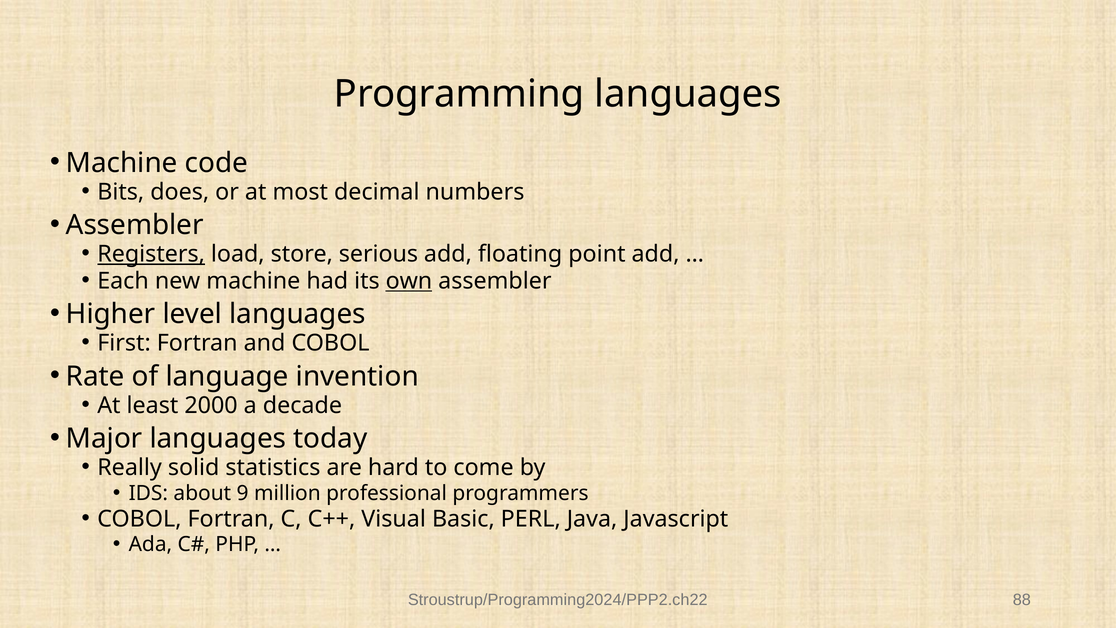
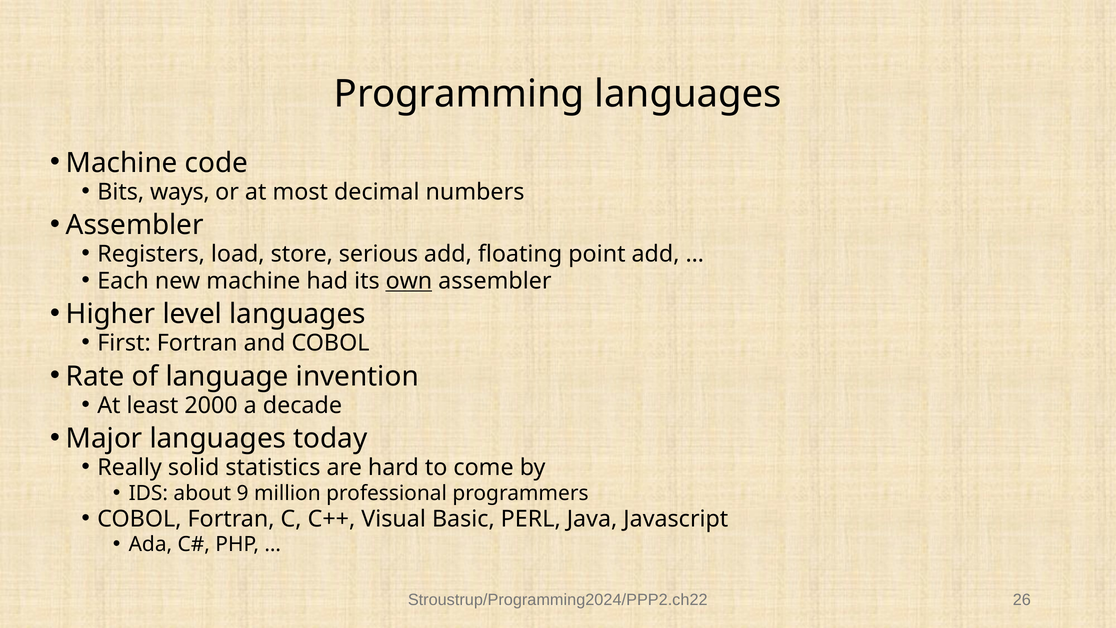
does: does -> ways
Registers underline: present -> none
88: 88 -> 26
